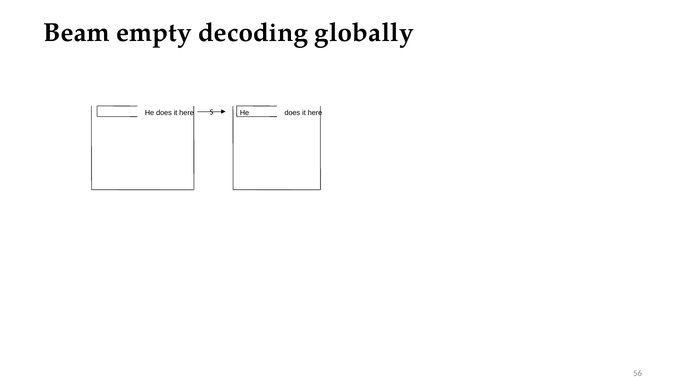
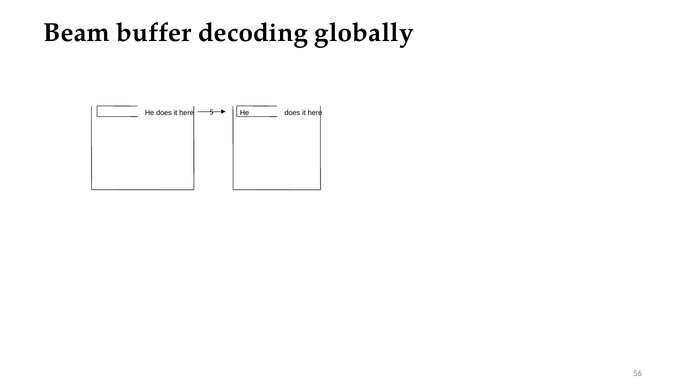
empty: empty -> buffer
